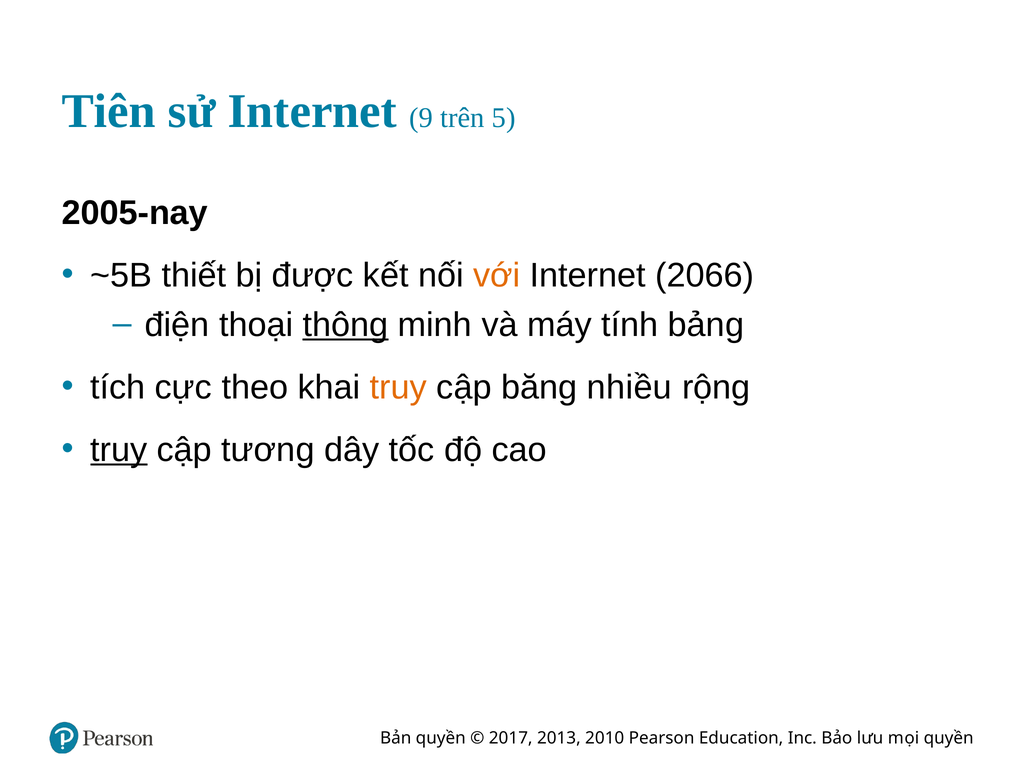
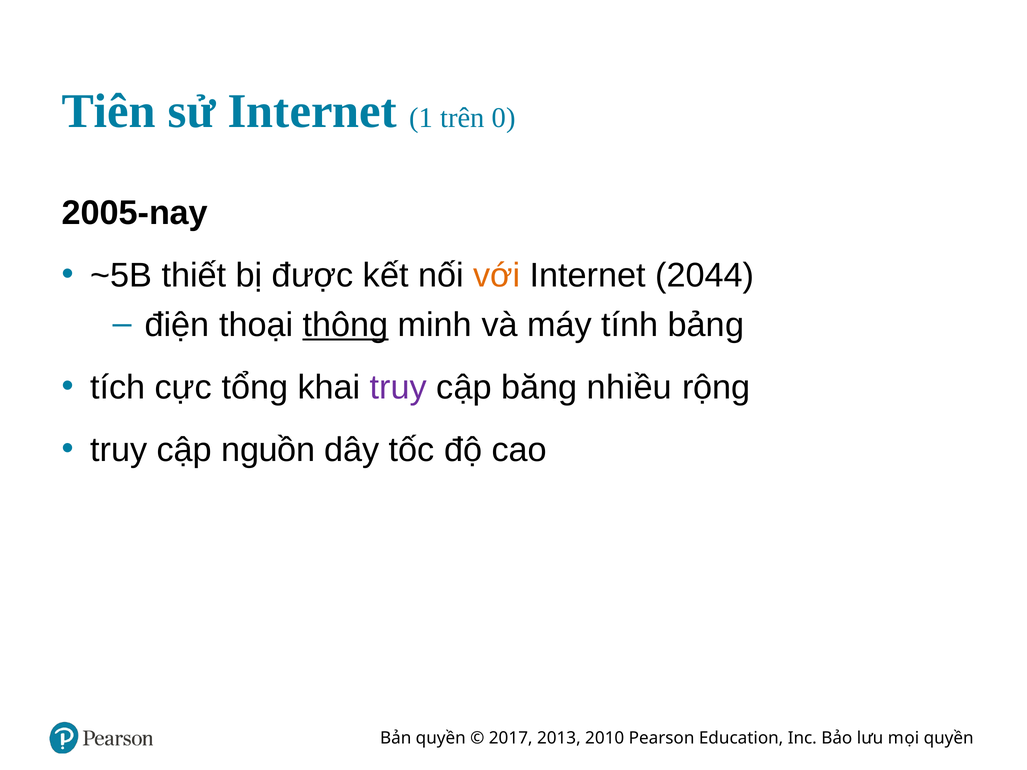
9: 9 -> 1
5: 5 -> 0
2066: 2066 -> 2044
theo: theo -> tổng
truy at (398, 388) colour: orange -> purple
truy at (119, 450) underline: present -> none
tương: tương -> nguồn
